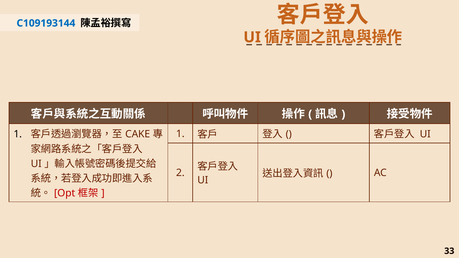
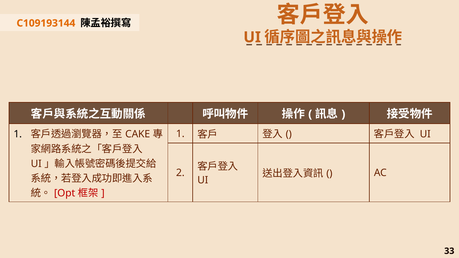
C109193144 colour: blue -> orange
